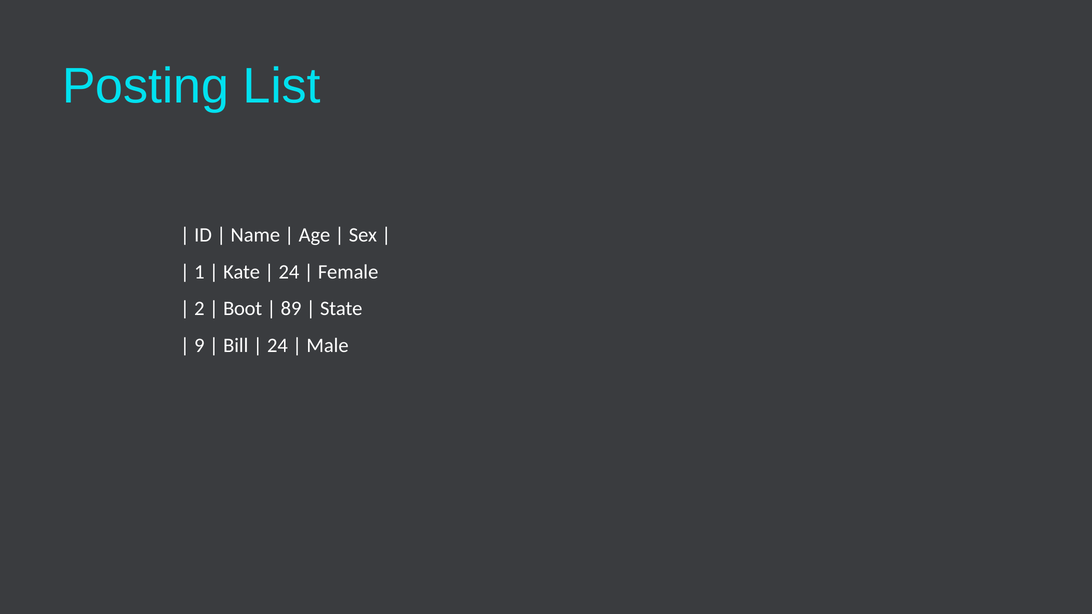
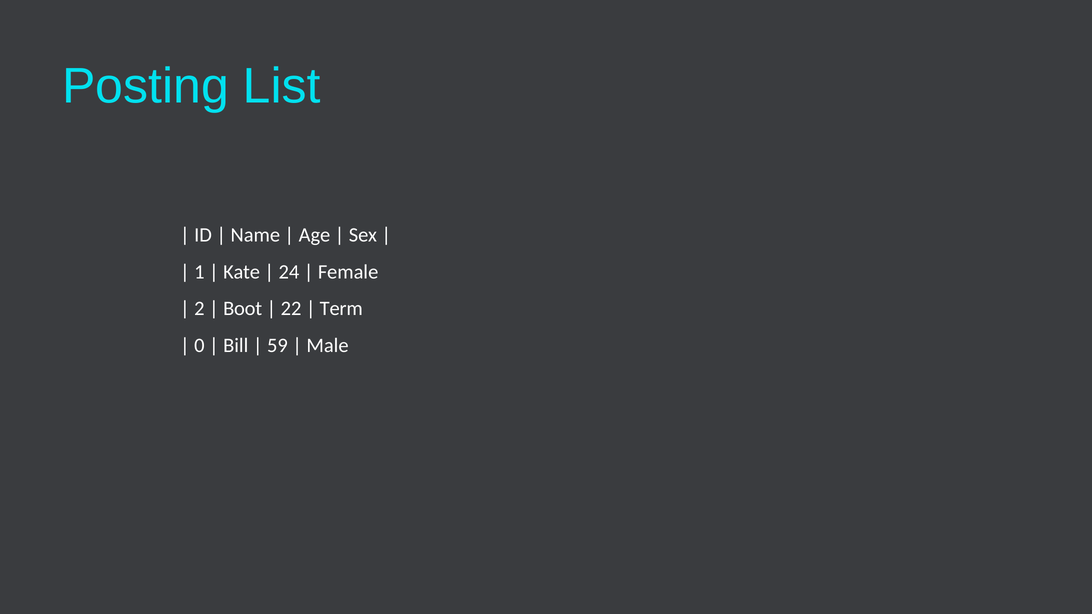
89: 89 -> 22
State: State -> Term
9: 9 -> 0
24 at (277, 346): 24 -> 59
